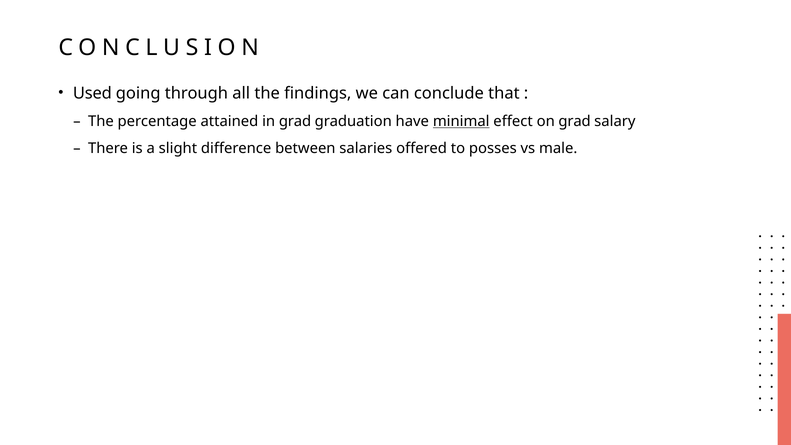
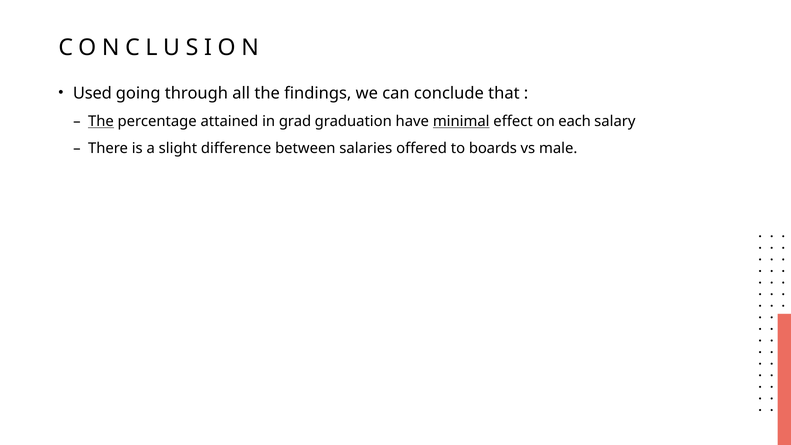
The at (101, 121) underline: none -> present
on grad: grad -> each
posses: posses -> boards
